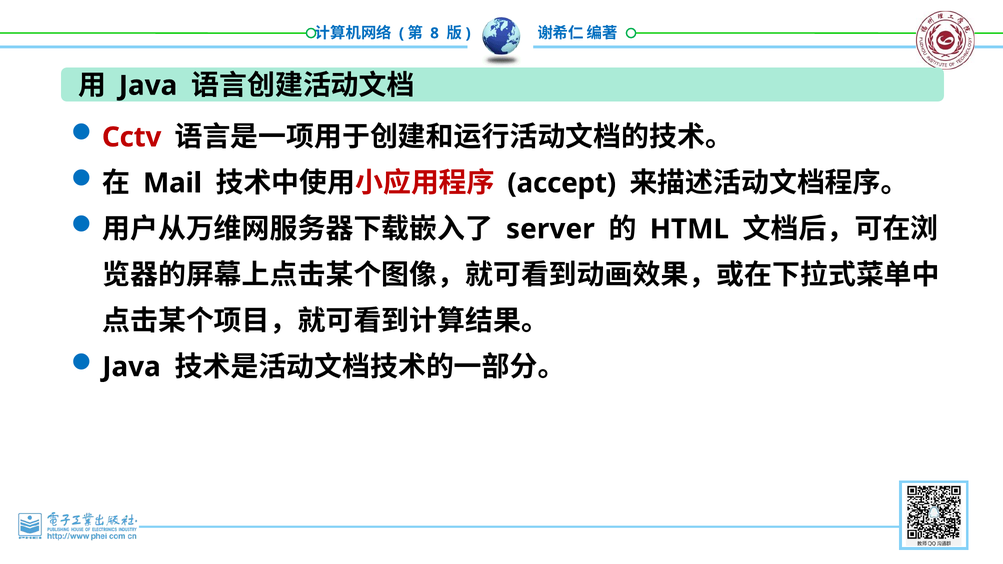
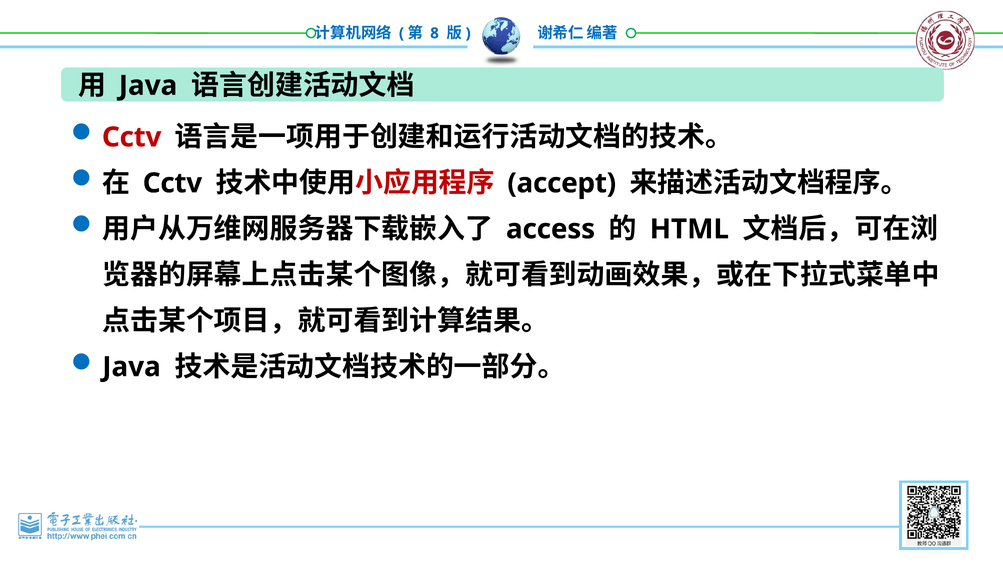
Mail at (172, 183): Mail -> Cctv
server: server -> access
